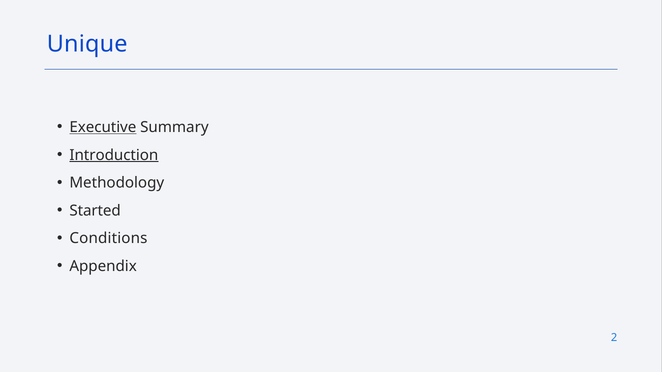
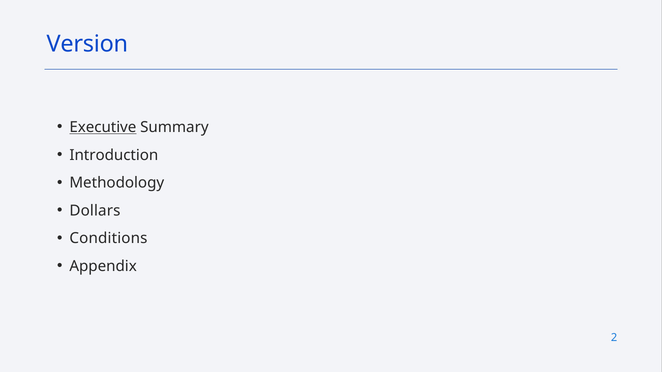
Unique: Unique -> Version
Introduction underline: present -> none
Started: Started -> Dollars
